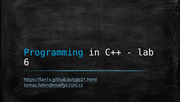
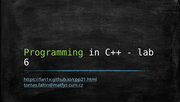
Programming colour: light blue -> light green
